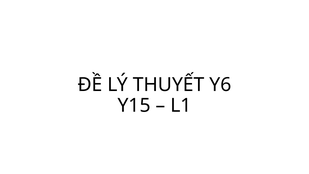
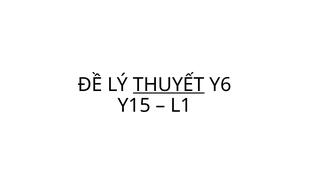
THUYẾT underline: none -> present
